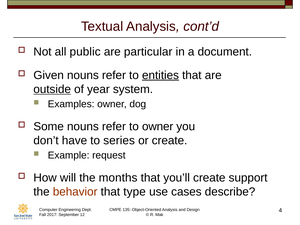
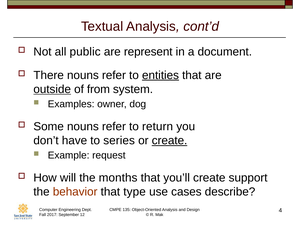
particular: particular -> represent
Given: Given -> There
year: year -> from
to owner: owner -> return
create at (170, 141) underline: none -> present
